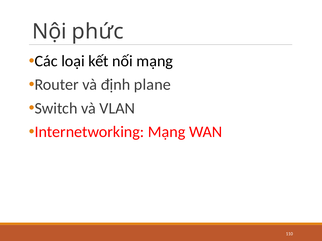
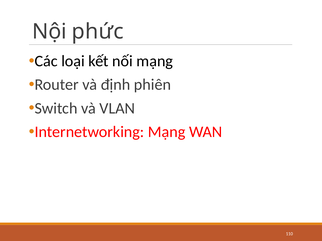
plane: plane -> phiên
